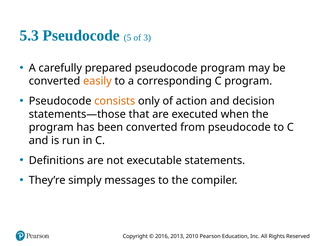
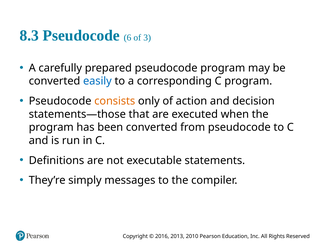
5.3: 5.3 -> 8.3
5: 5 -> 6
easily colour: orange -> blue
